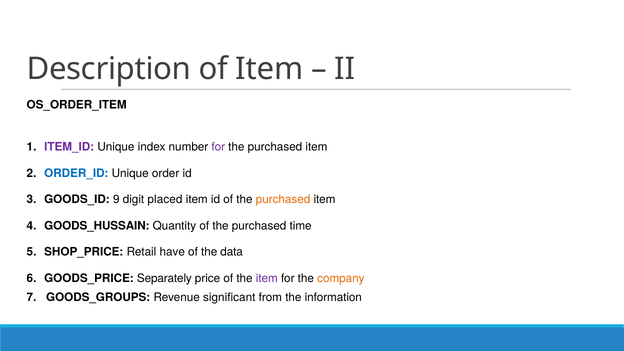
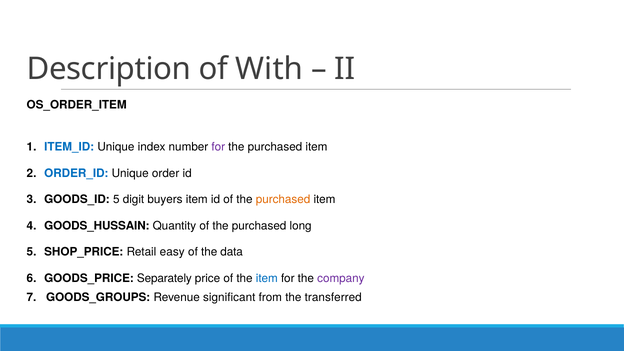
of Item: Item -> With
ITEM_ID colour: purple -> blue
GOODS_ID 9: 9 -> 5
placed: placed -> buyers
time: time -> long
have: have -> easy
item at (267, 278) colour: purple -> blue
company colour: orange -> purple
information: information -> transferred
